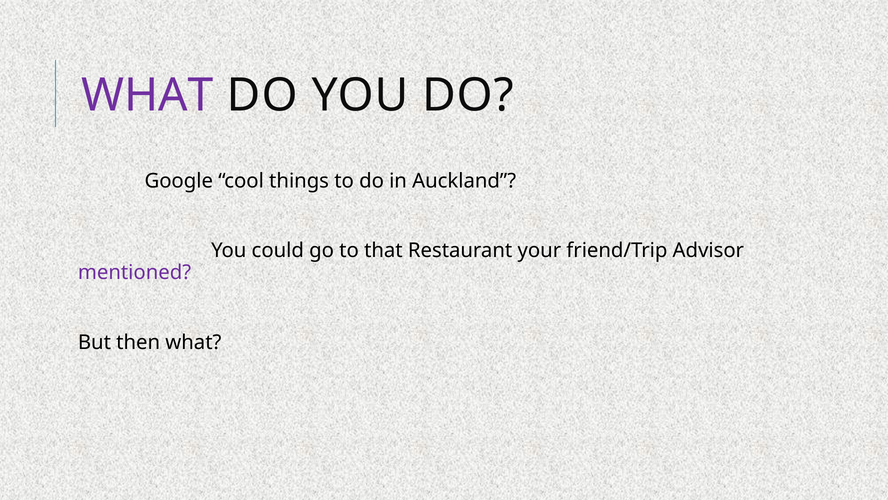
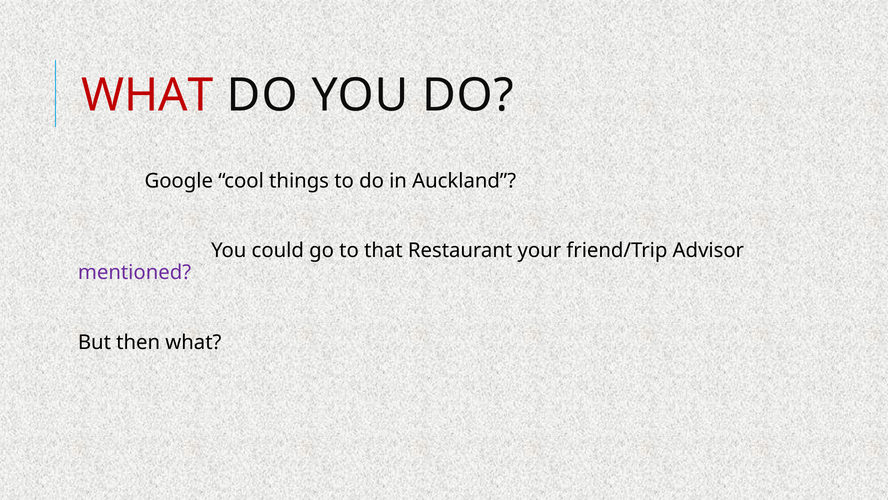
WHAT at (147, 95) colour: purple -> red
